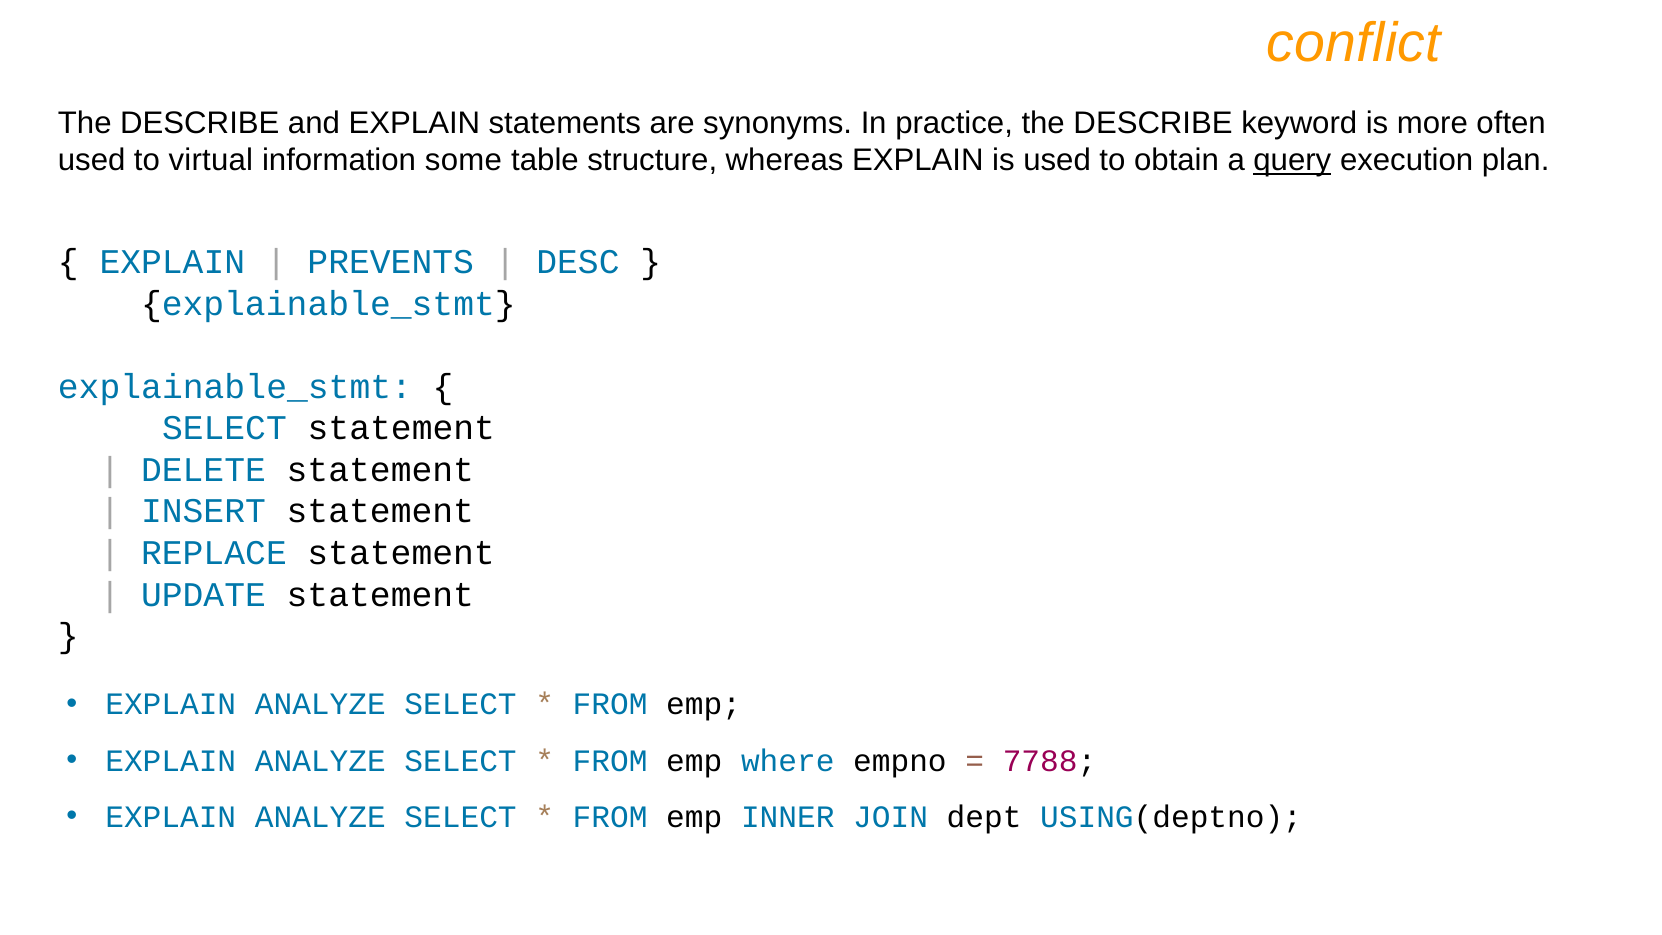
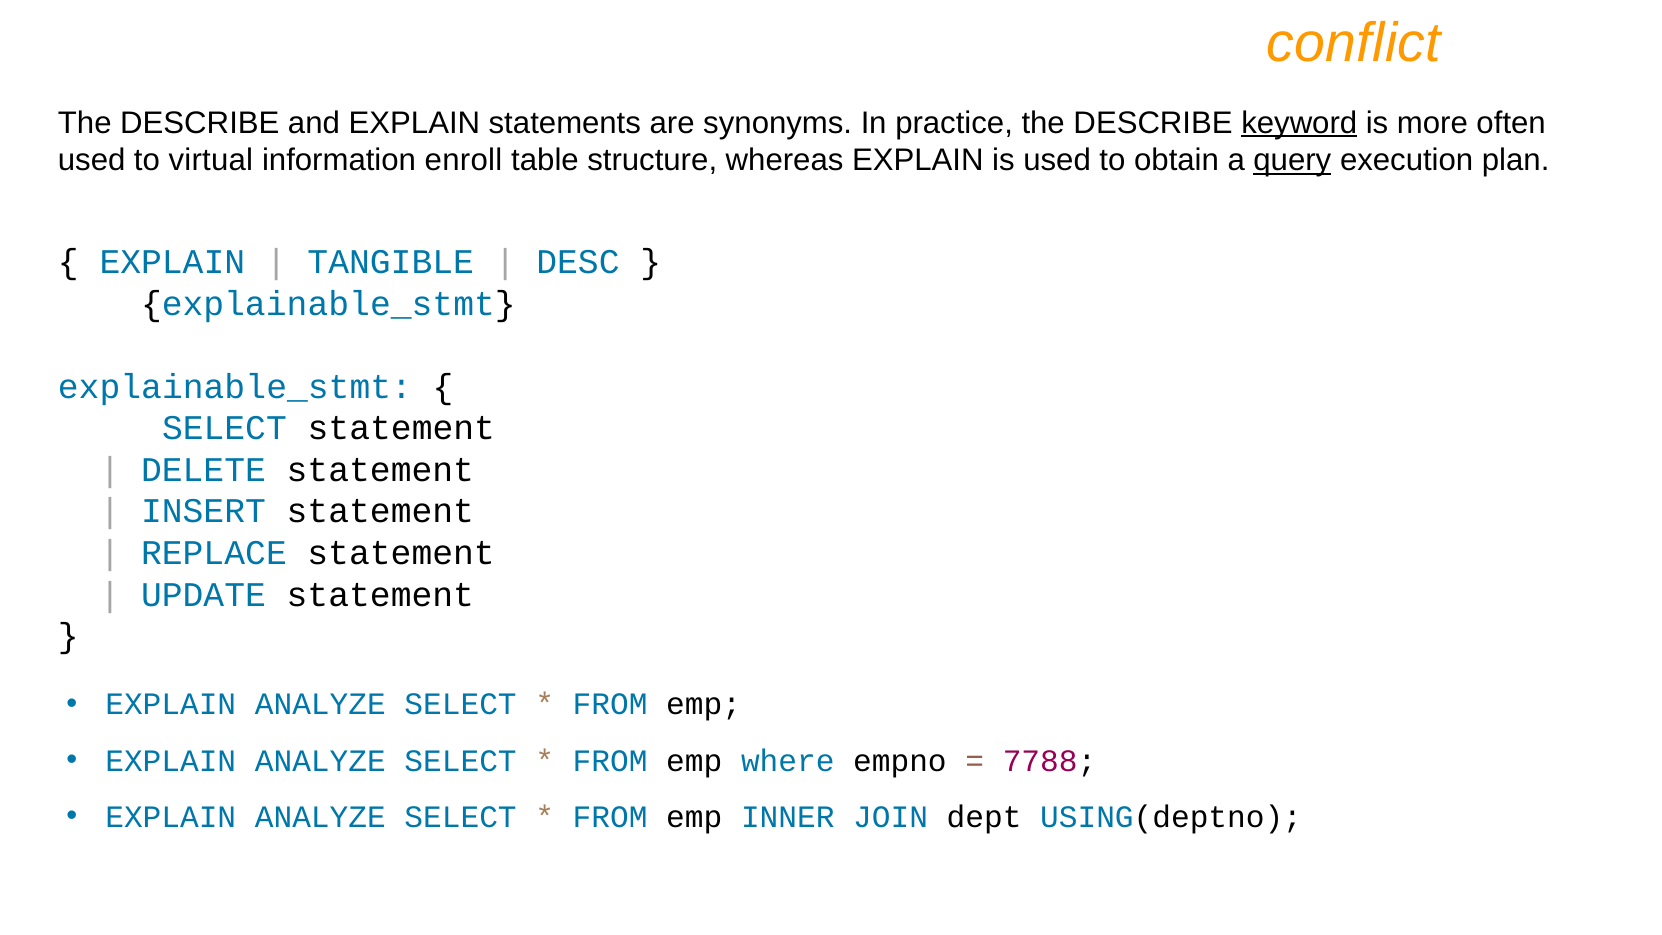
keyword underline: none -> present
some: some -> enroll
PREVENTS: PREVENTS -> TANGIBLE
